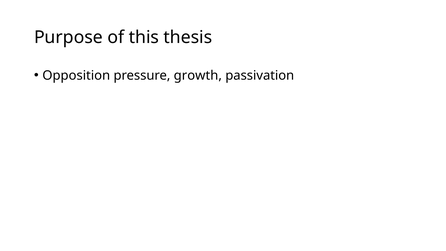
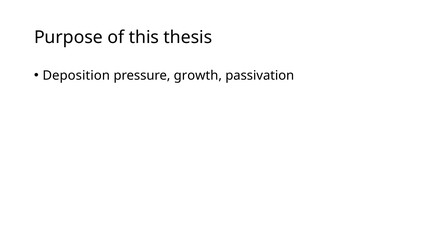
Opposition: Opposition -> Deposition
